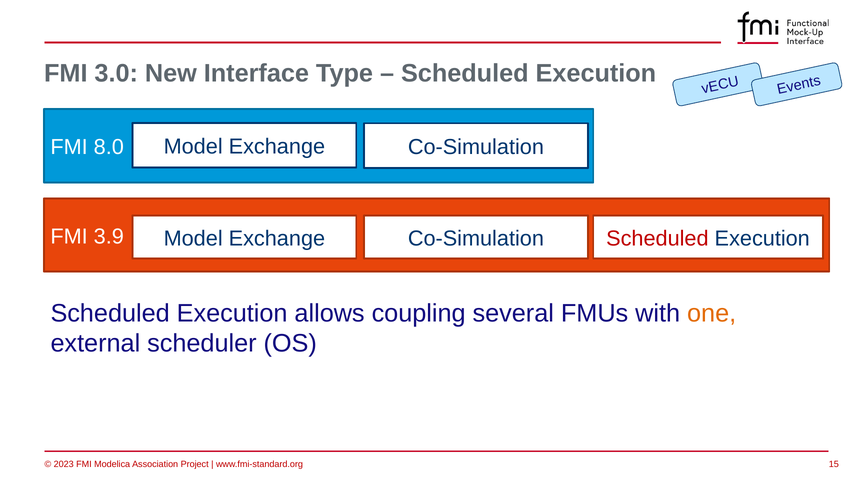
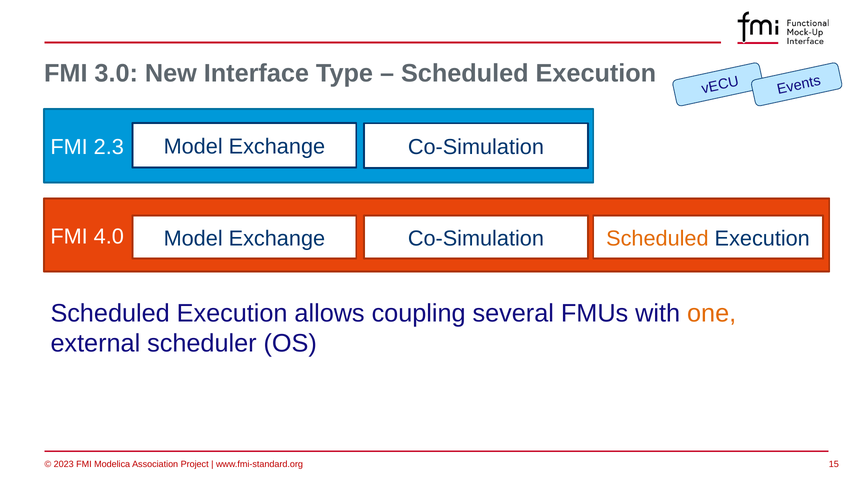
8.0: 8.0 -> 2.3
3.9: 3.9 -> 4.0
Scheduled at (657, 238) colour: red -> orange
